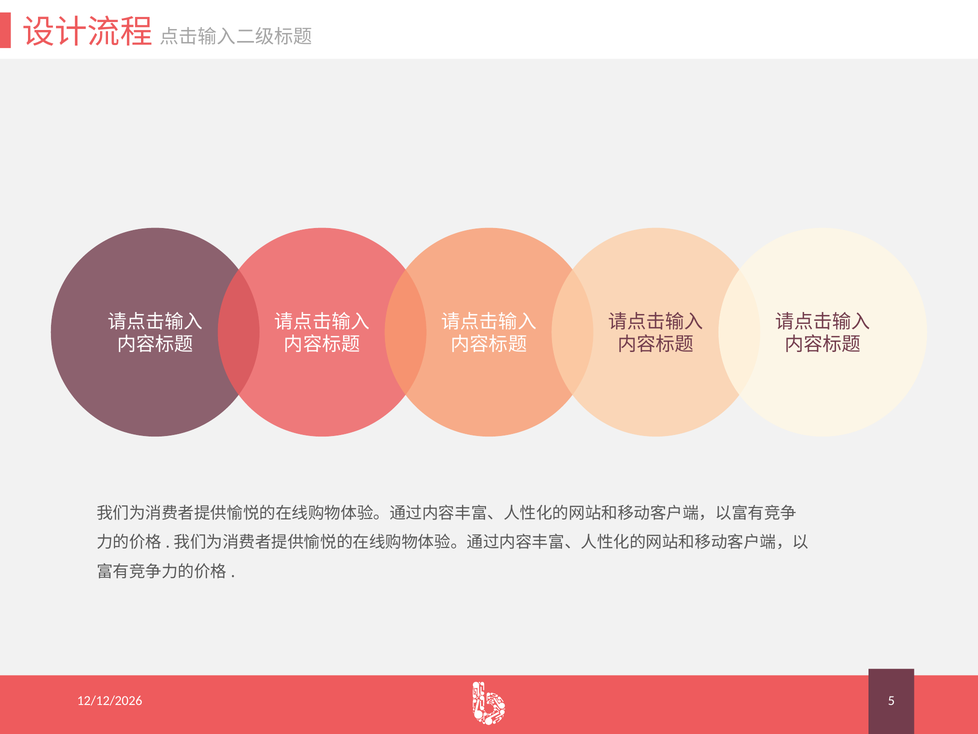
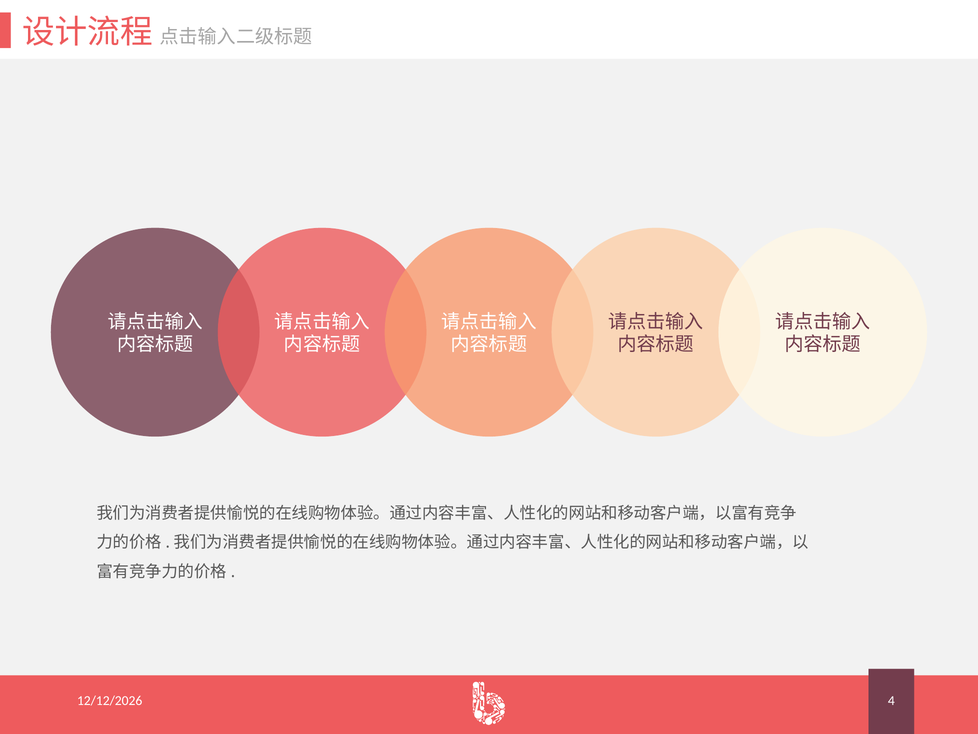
5: 5 -> 4
